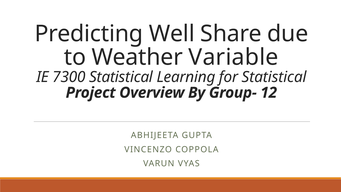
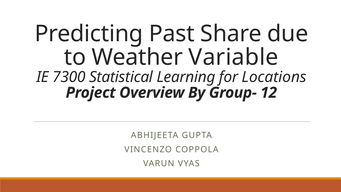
Well: Well -> Past
for Statistical: Statistical -> Locations
